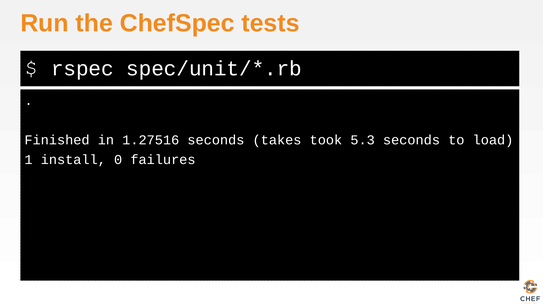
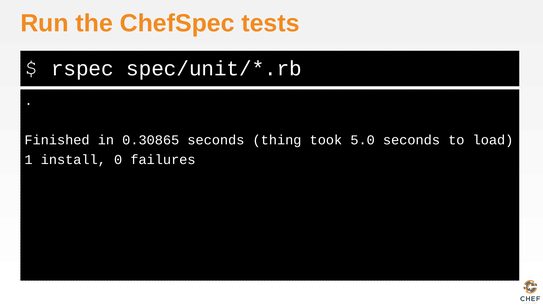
1.27516: 1.27516 -> 0.30865
takes: takes -> thing
5.3: 5.3 -> 5.0
